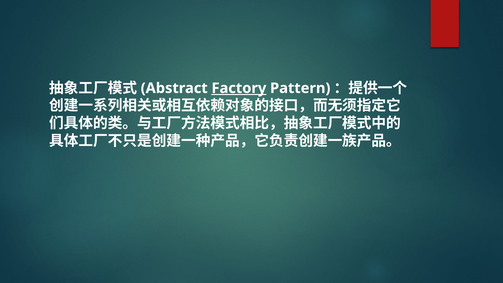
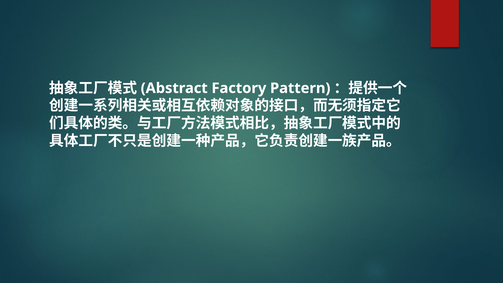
Factory underline: present -> none
